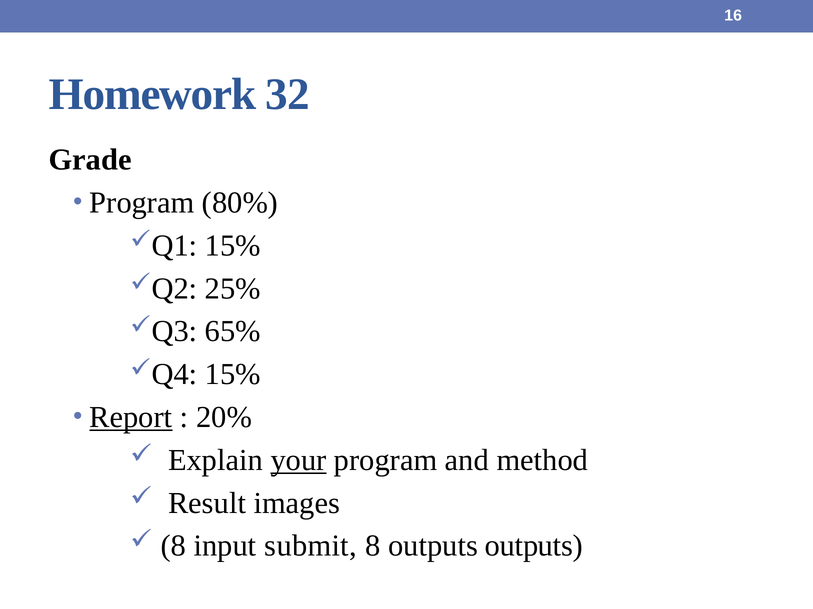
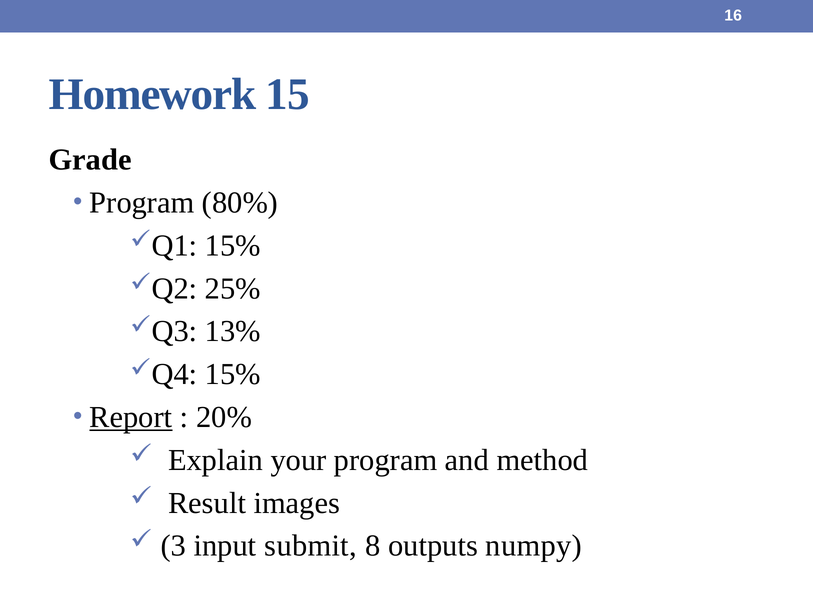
32: 32 -> 15
65%: 65% -> 13%
your underline: present -> none
8 at (173, 547): 8 -> 3
outputs outputs: outputs -> numpy
